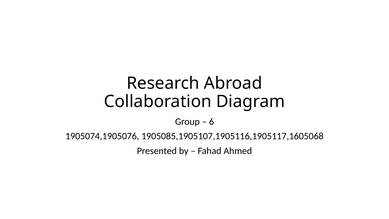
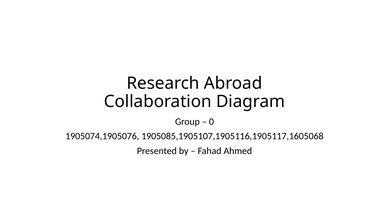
6: 6 -> 0
